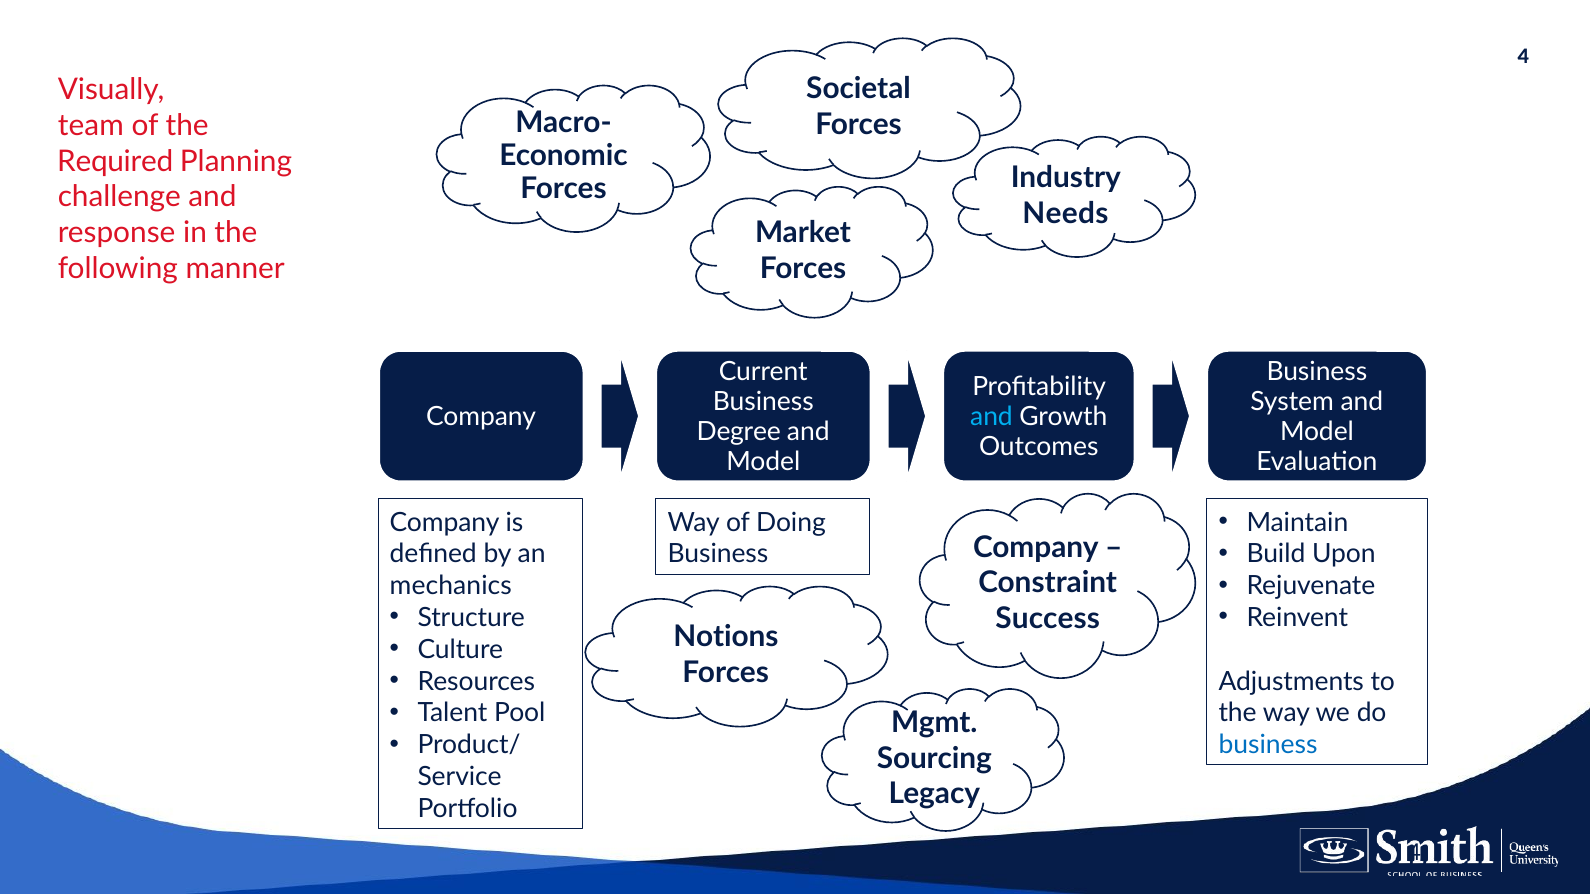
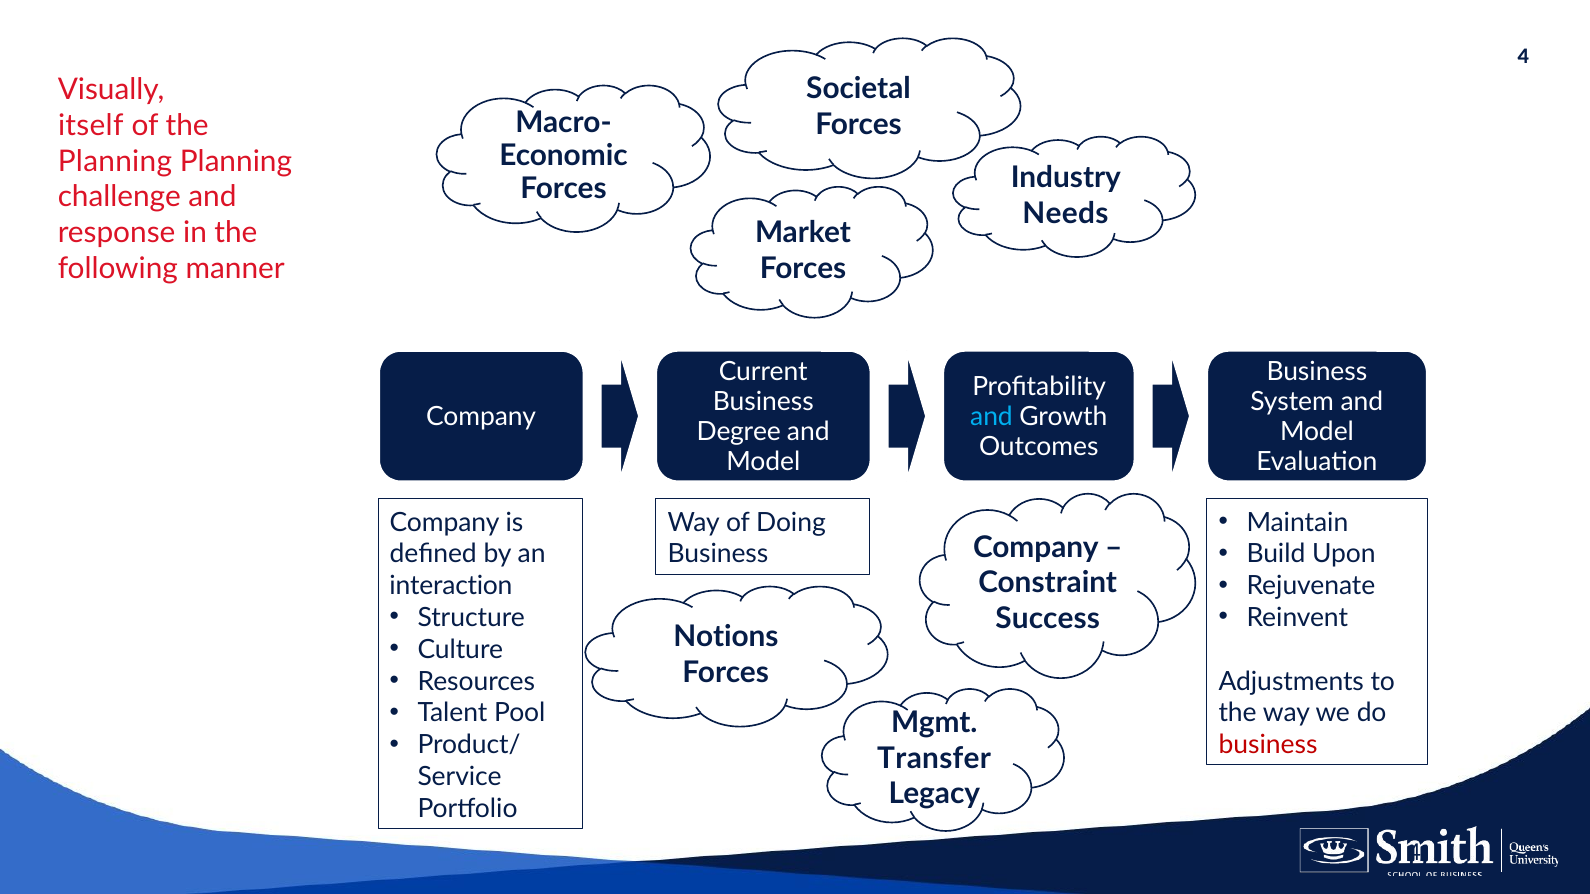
team: team -> itself
Required at (115, 161): Required -> Planning
mechanics: mechanics -> interaction
business at (1268, 745) colour: blue -> red
Sourcing: Sourcing -> Transfer
